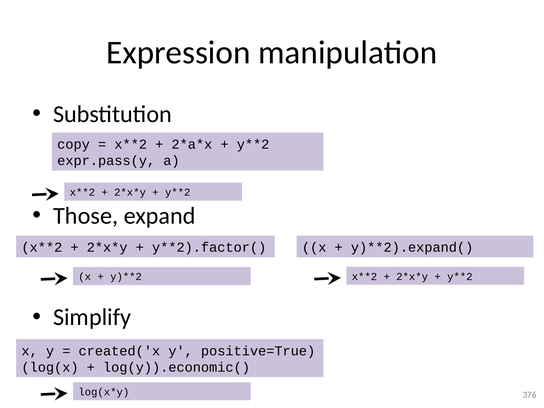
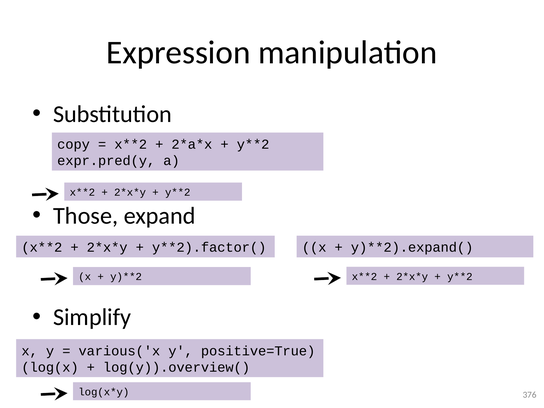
expr.pass(y: expr.pass(y -> expr.pred(y
created('x: created('x -> various('x
log(y)).economic(: log(y)).economic( -> log(y)).overview(
